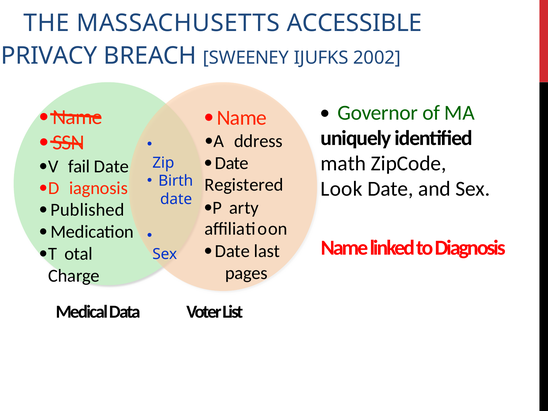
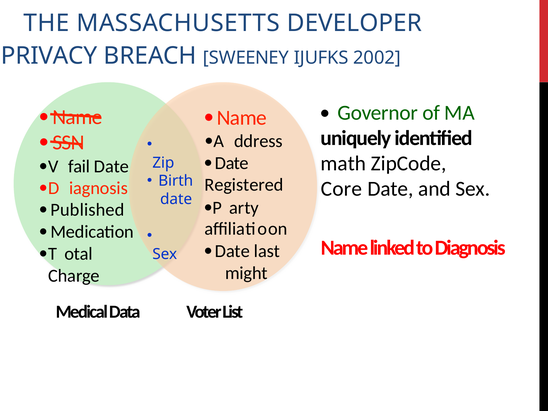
ACCESSIBLE: ACCESSIBLE -> DEVELOPER
Look: Look -> Core
pages: pages -> might
